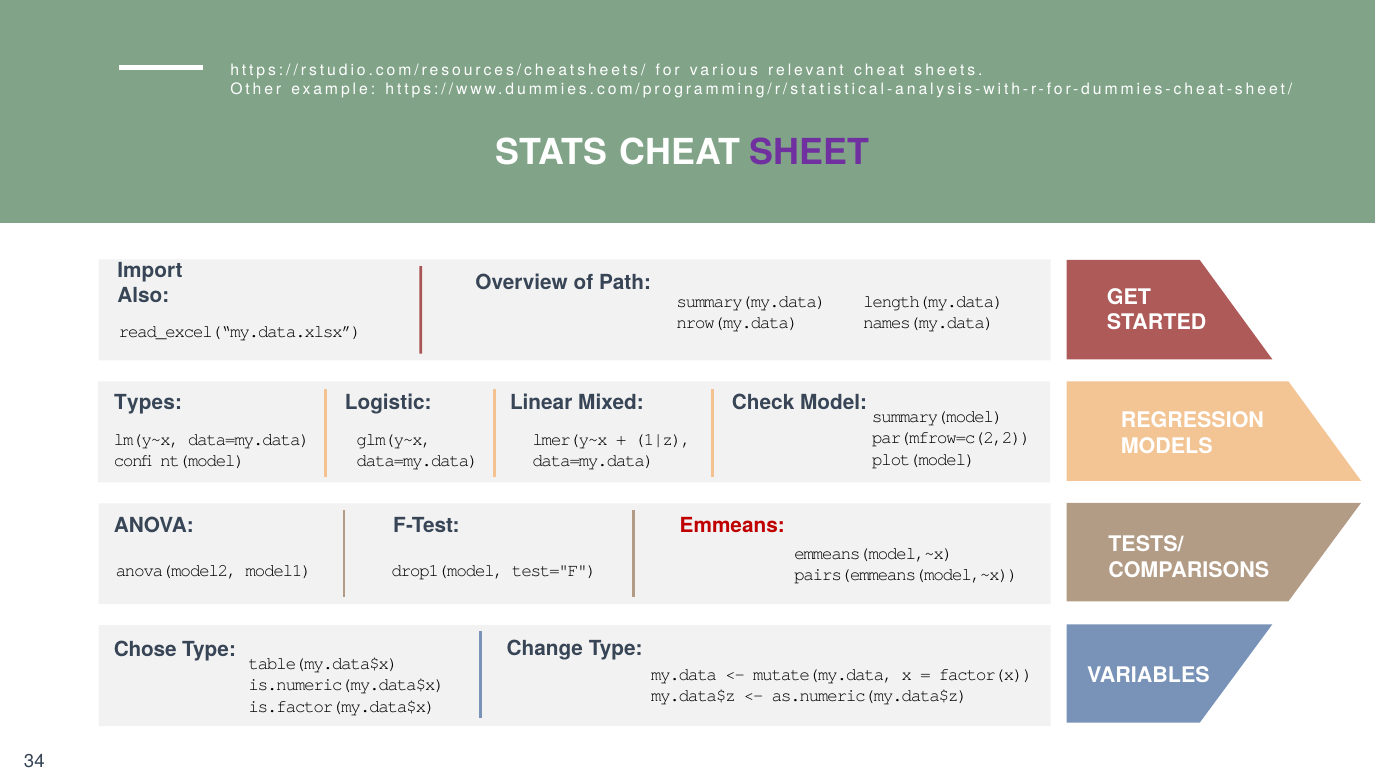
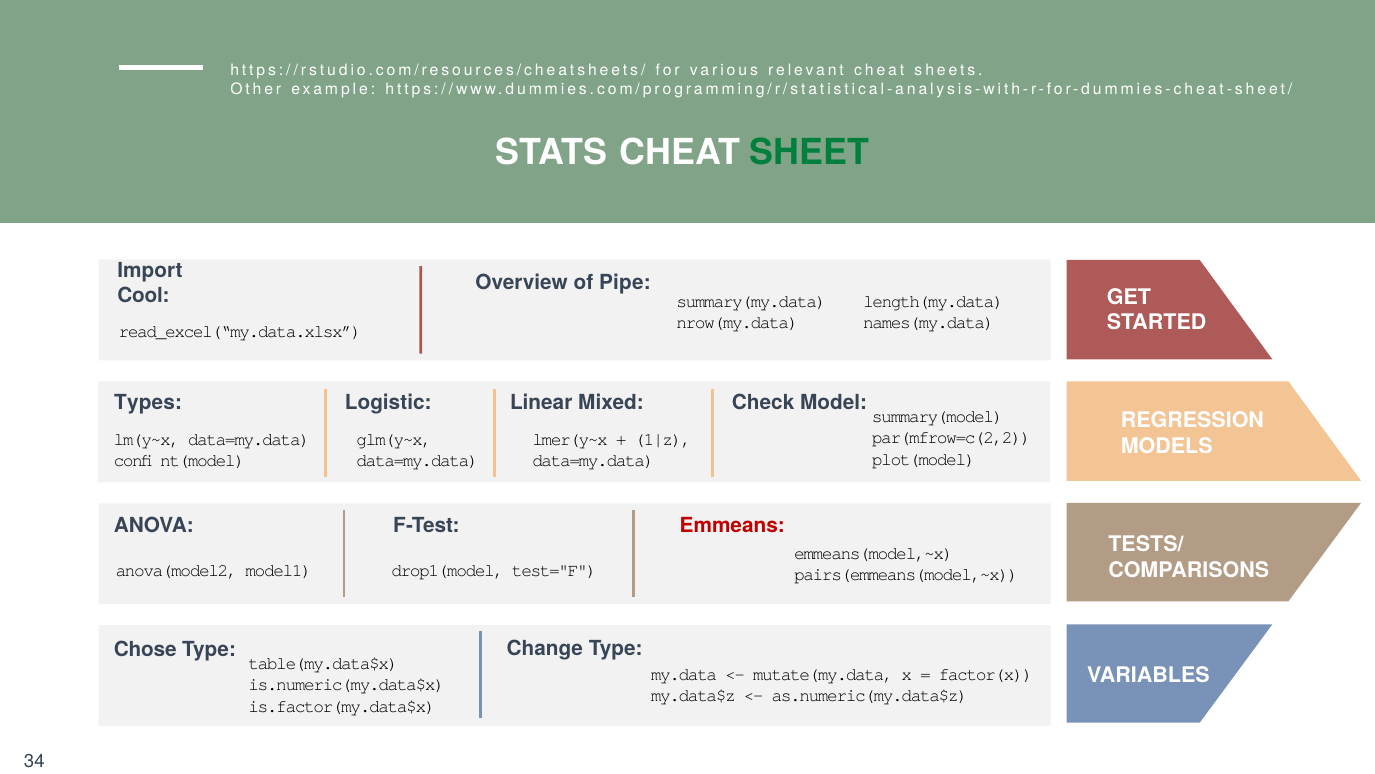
SHEET colour: purple -> green
Path: Path -> Pipe
Also: Also -> Cool
